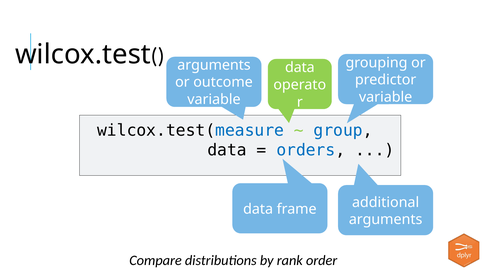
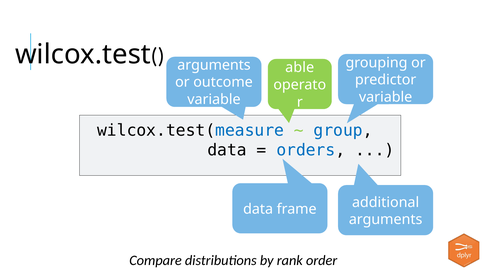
data at (300, 68): data -> able
